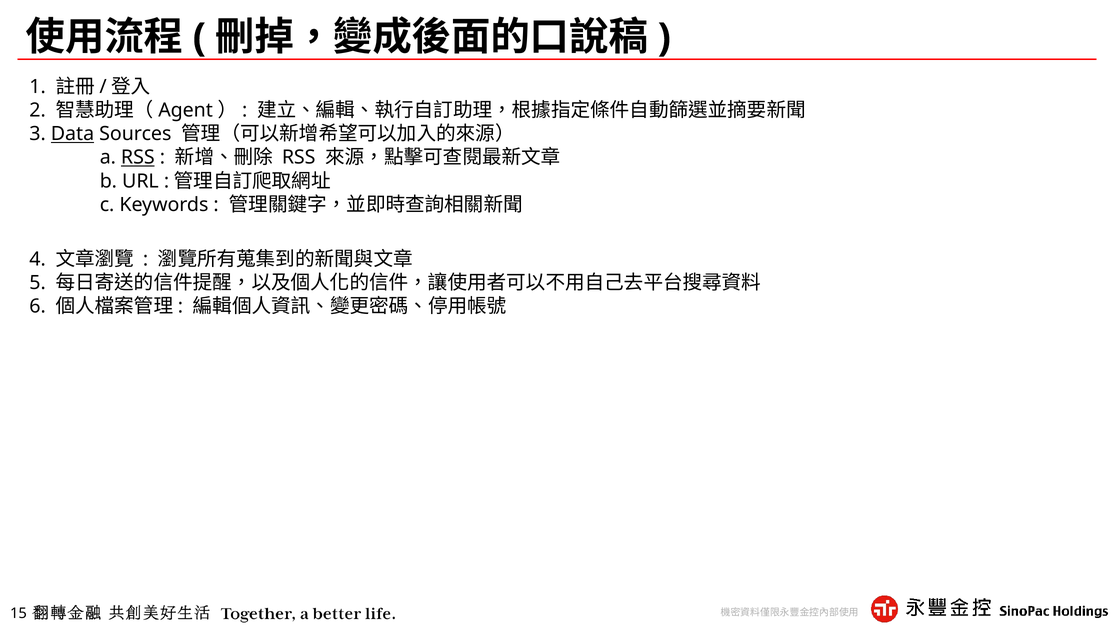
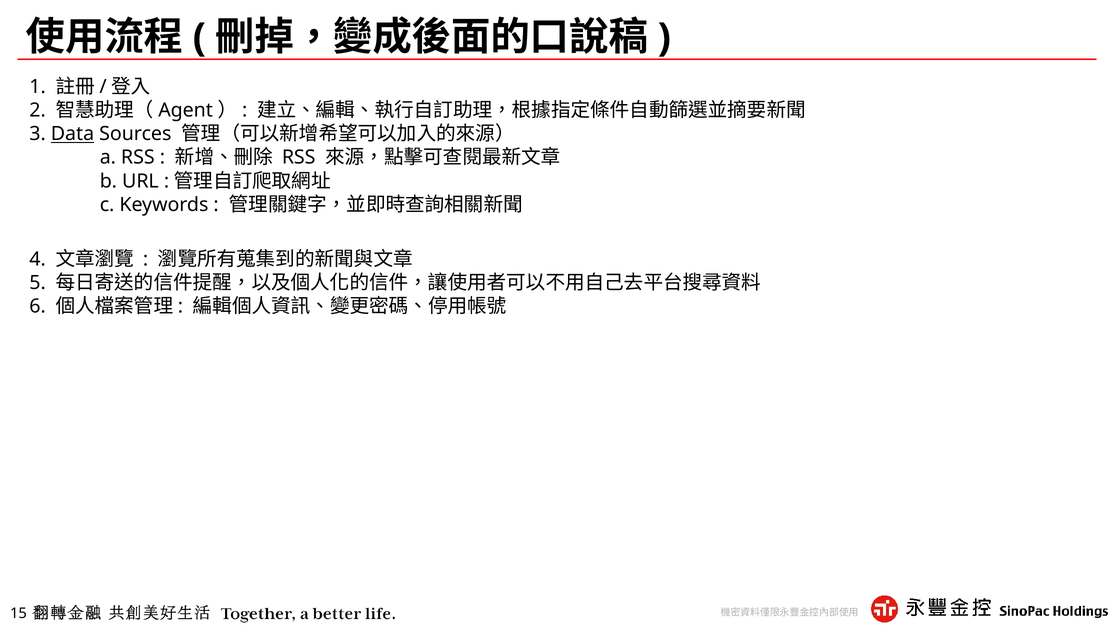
RSS at (138, 158) underline: present -> none
